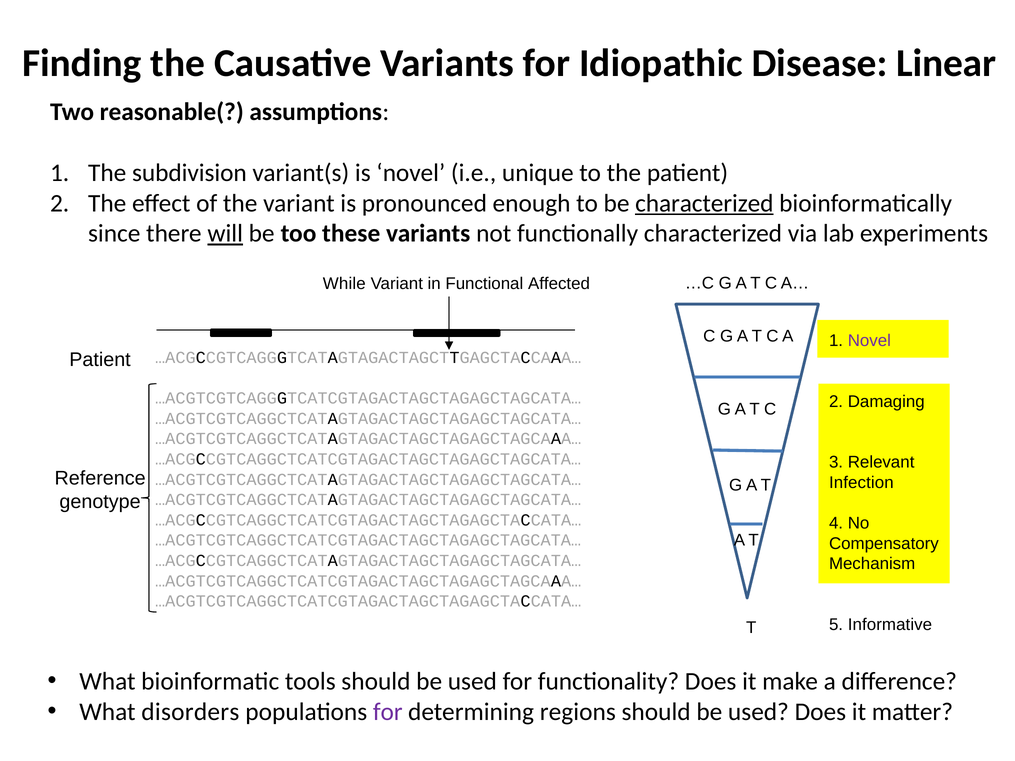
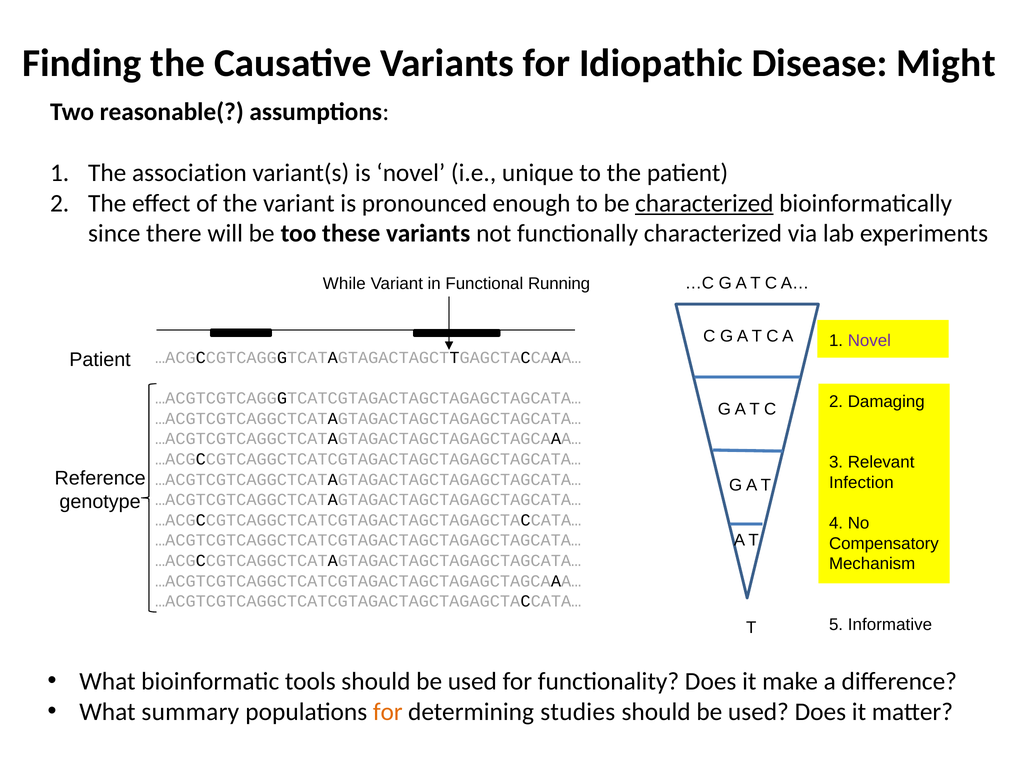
Linear: Linear -> Might
subdivision: subdivision -> association
will underline: present -> none
Affected: Affected -> Running
disorders: disorders -> summary
for at (388, 712) colour: purple -> orange
regions: regions -> studies
